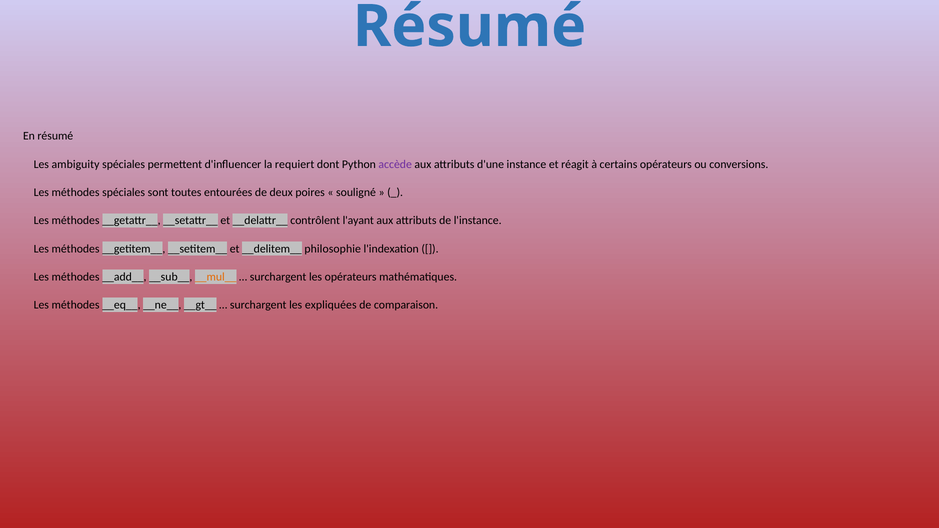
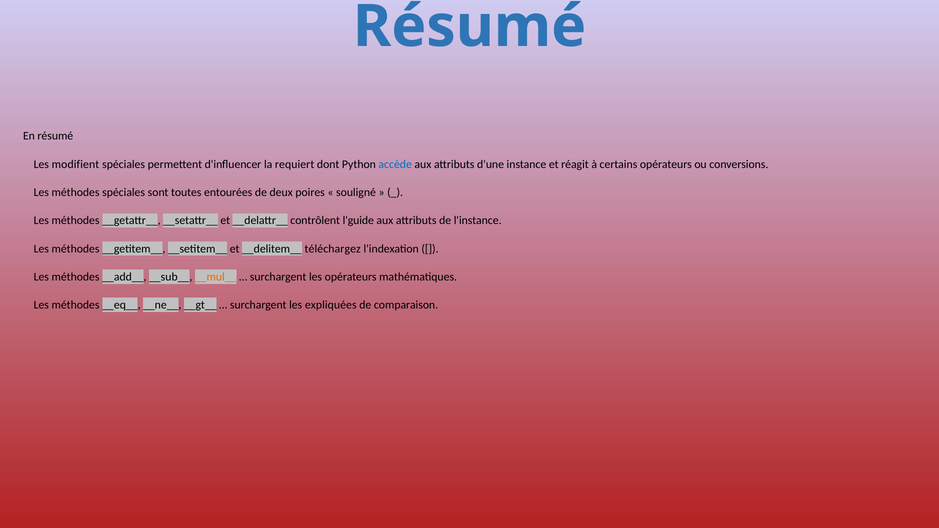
ambiguity: ambiguity -> modifient
accède colour: purple -> blue
l'ayant: l'ayant -> l'guide
philosophie: philosophie -> téléchargez
